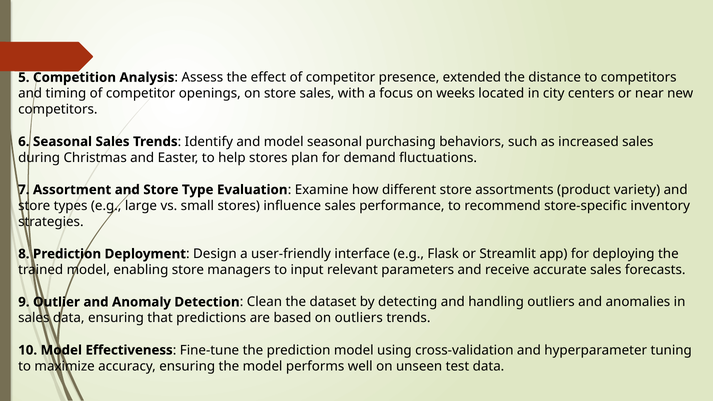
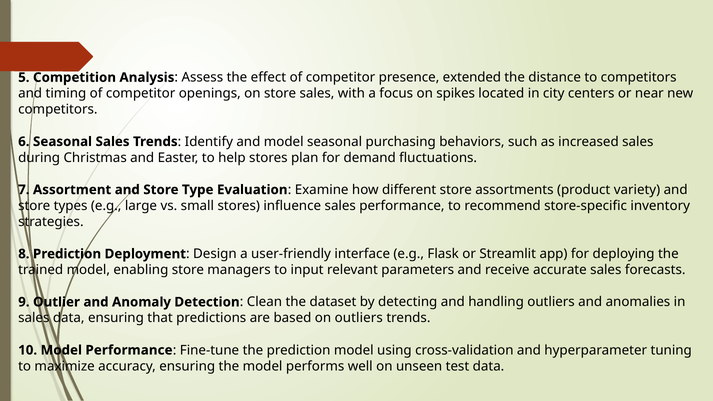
weeks: weeks -> spikes
Model Effectiveness: Effectiveness -> Performance
